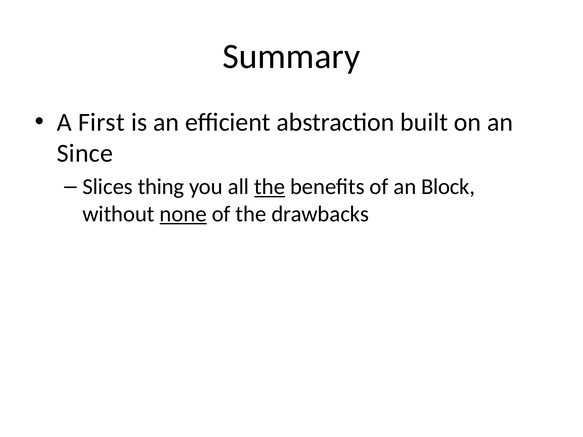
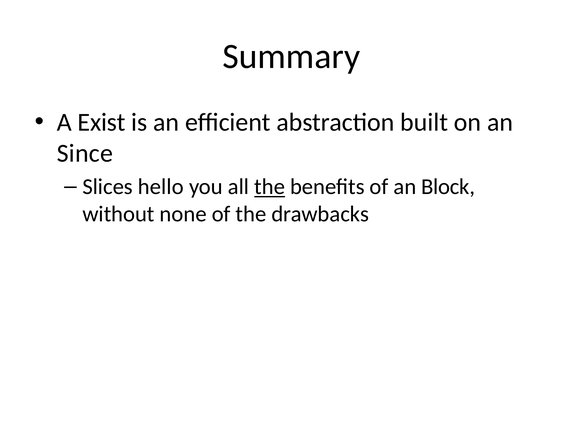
First: First -> Exist
thing: thing -> hello
none underline: present -> none
